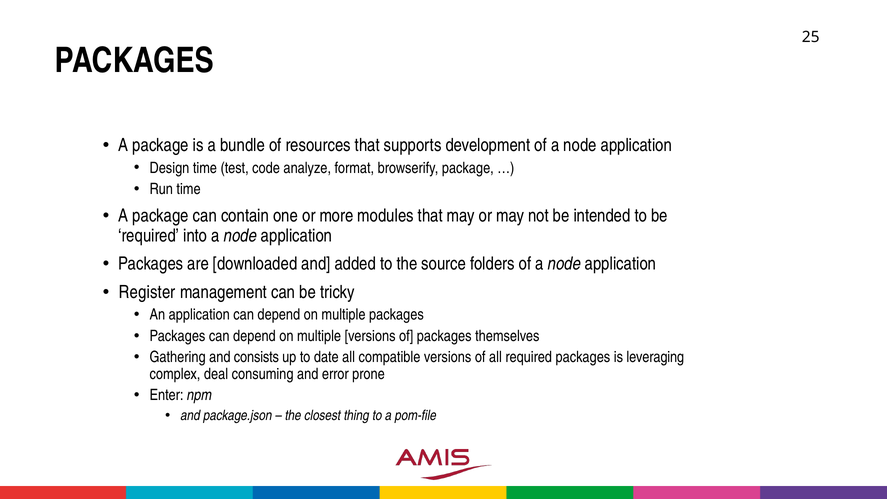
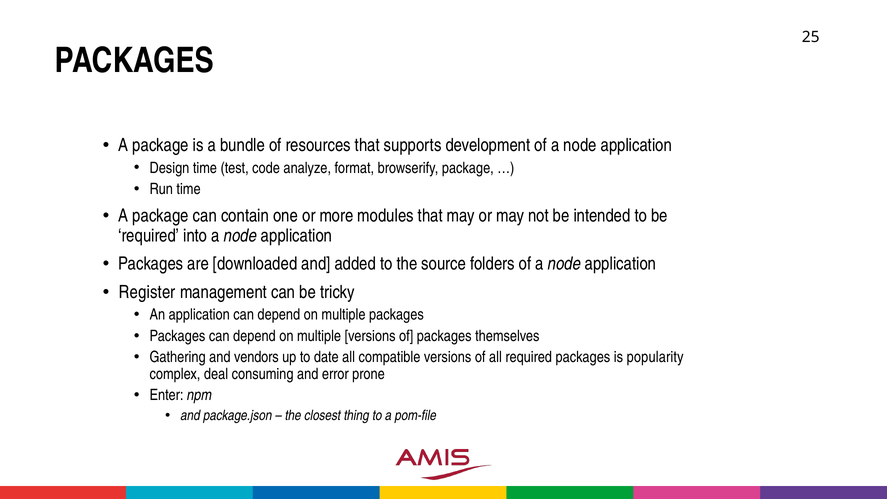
consists: consists -> vendors
leveraging: leveraging -> popularity
